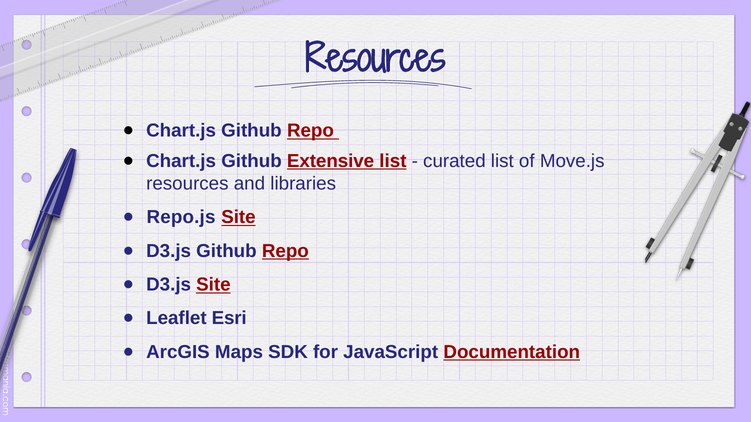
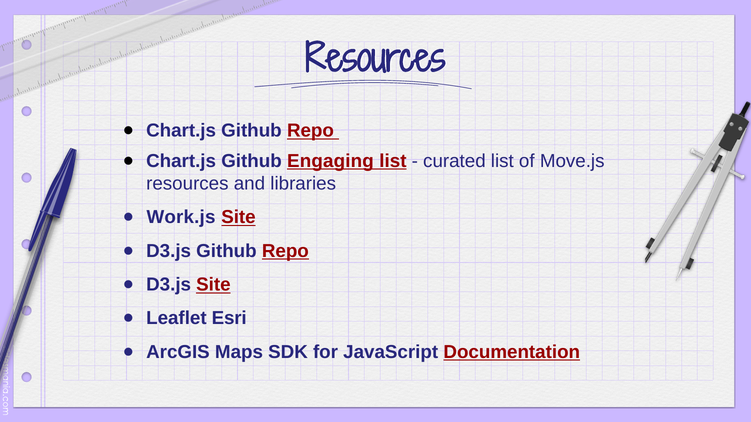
Extensive: Extensive -> Engaging
Repo.js: Repo.js -> Work.js
